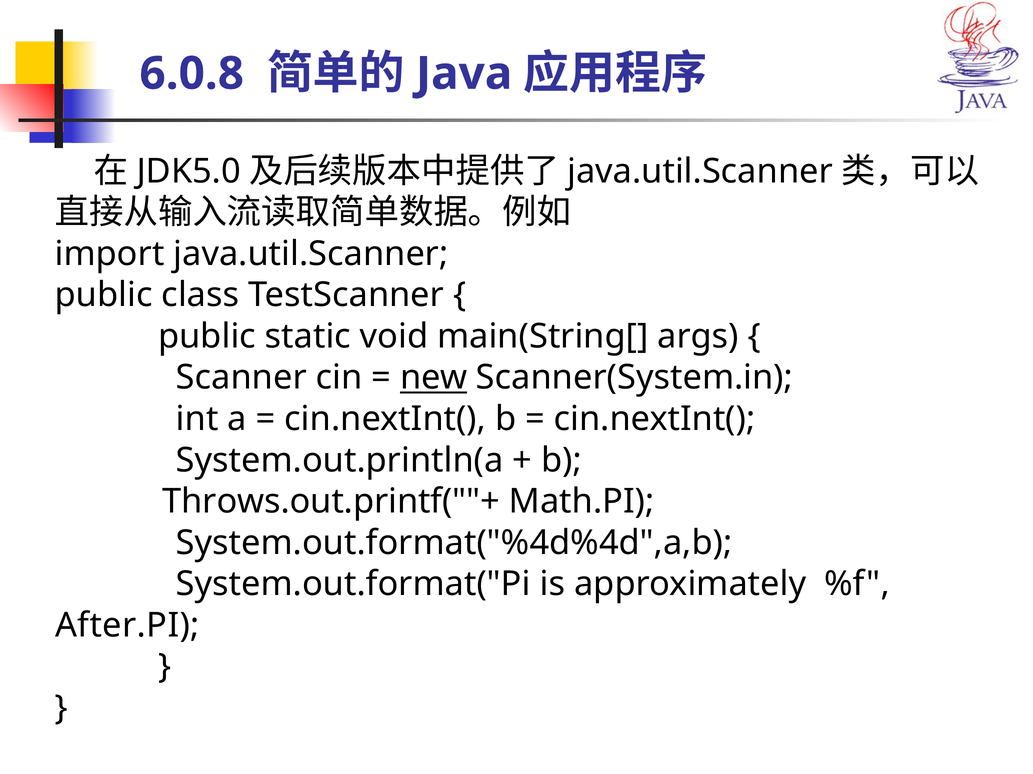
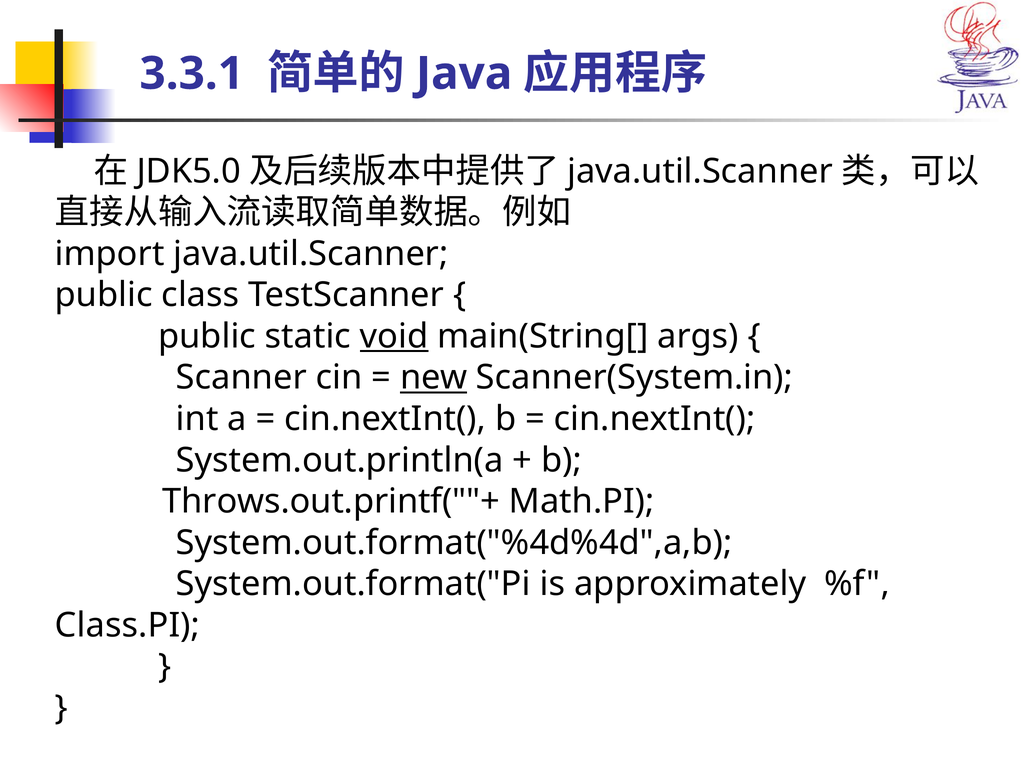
6.0.8: 6.0.8 -> 3.3.1
void underline: none -> present
After.PI: After.PI -> Class.PI
